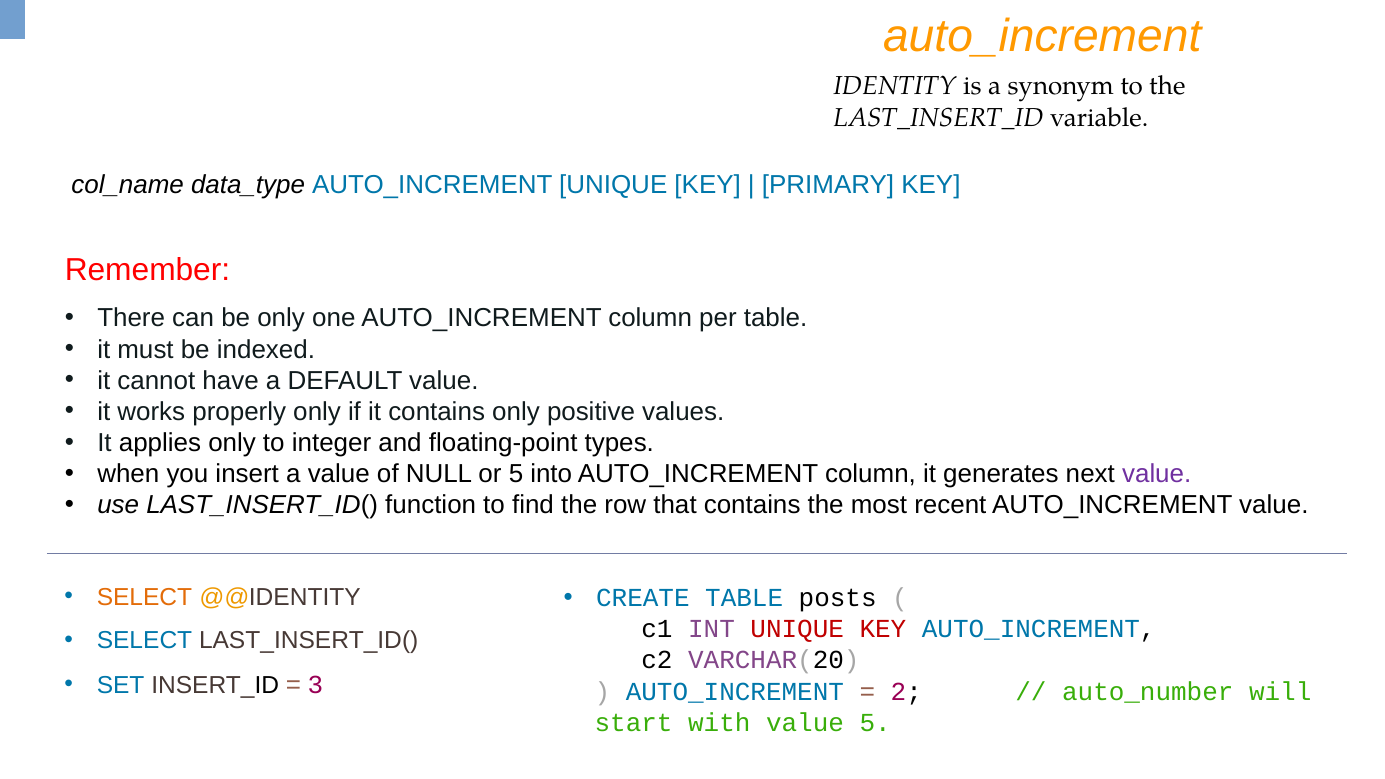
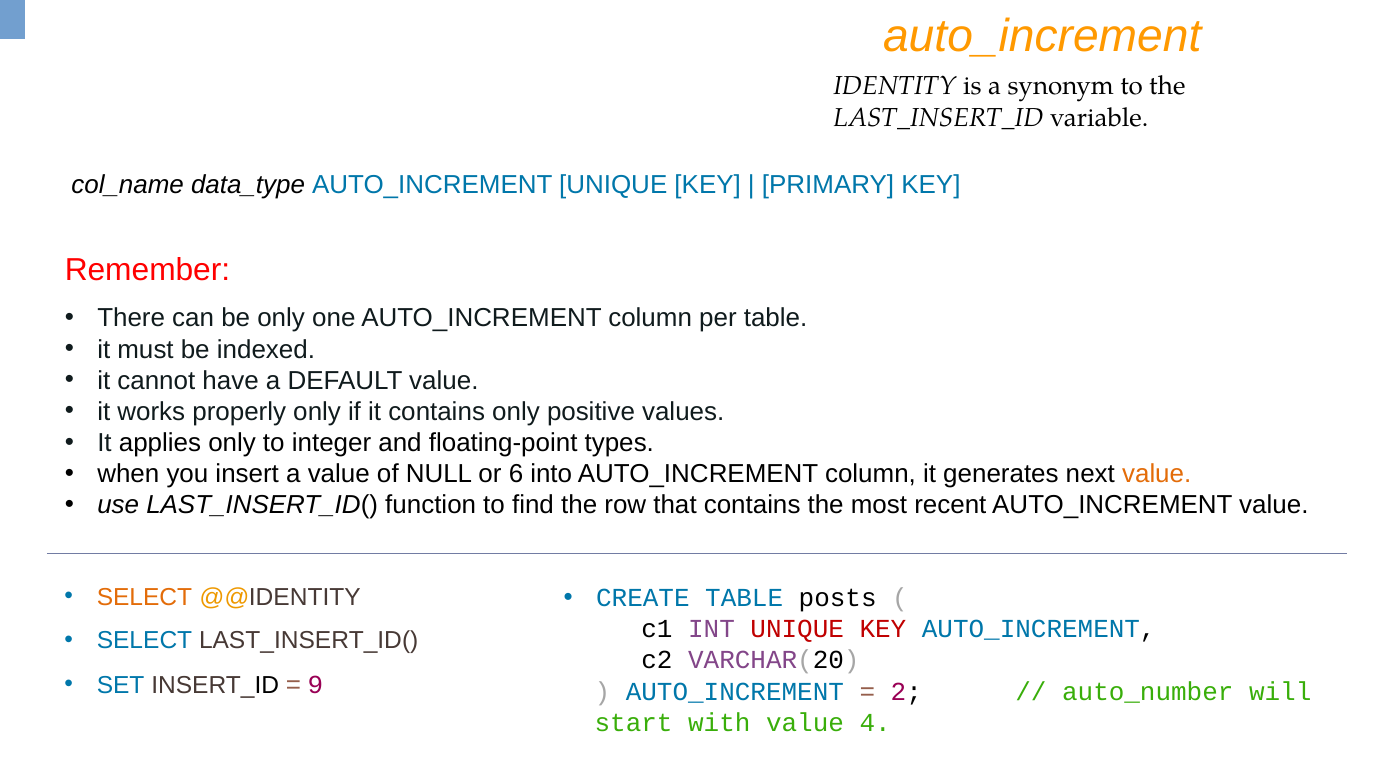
or 5: 5 -> 6
value at (1157, 474) colour: purple -> orange
3: 3 -> 9
value 5: 5 -> 4
